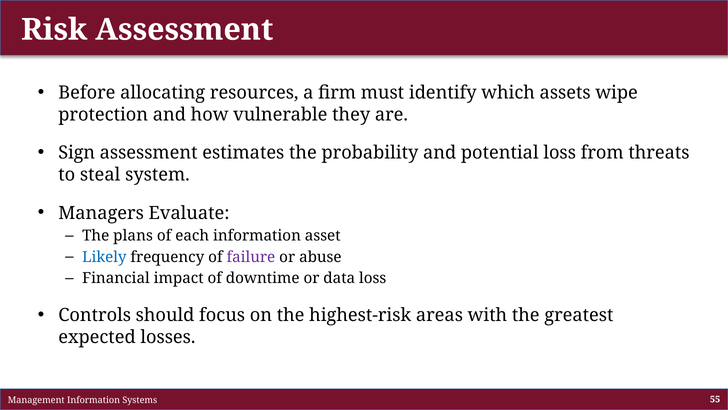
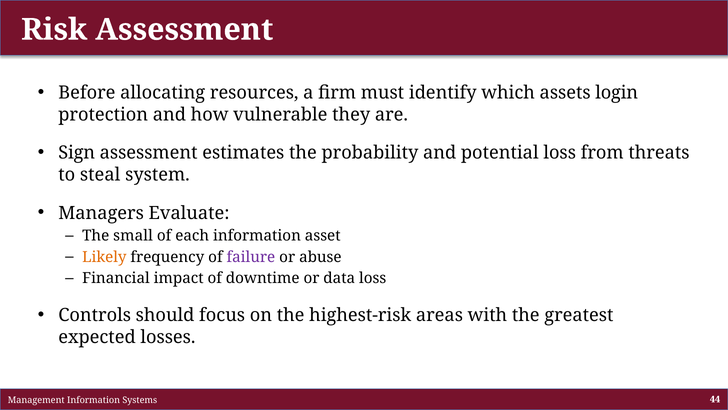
wipe: wipe -> login
plans: plans -> small
Likely colour: blue -> orange
55: 55 -> 44
